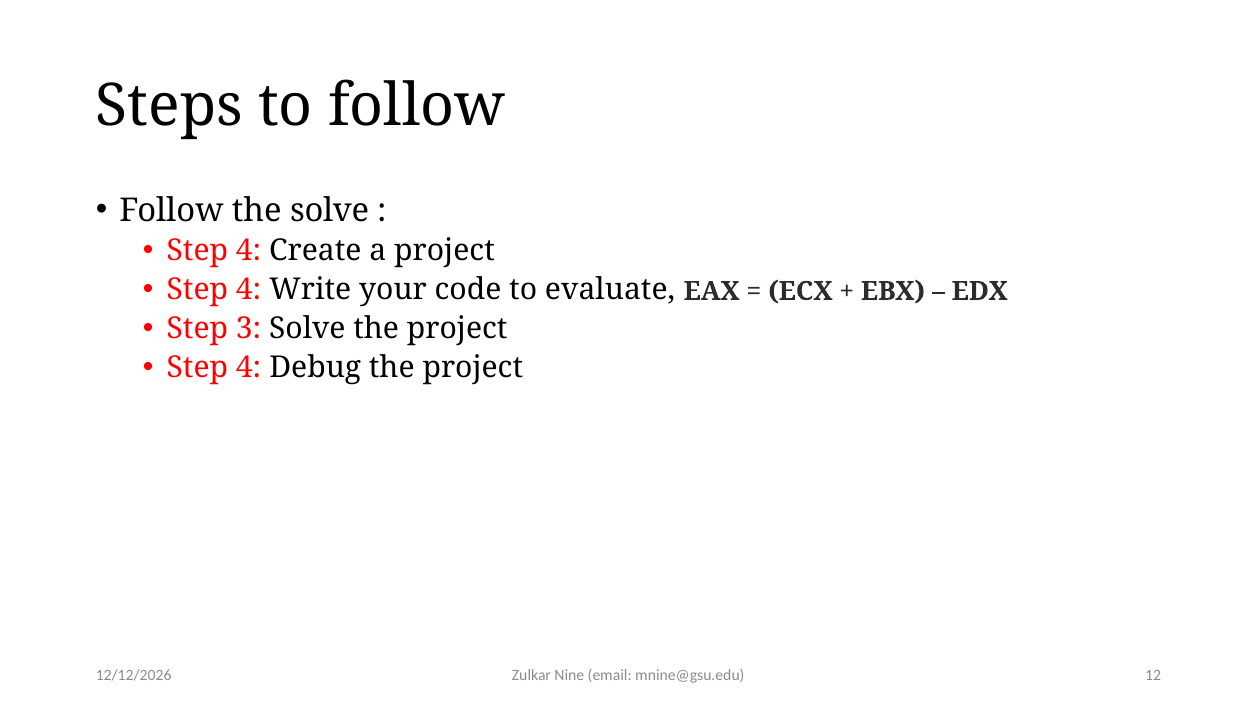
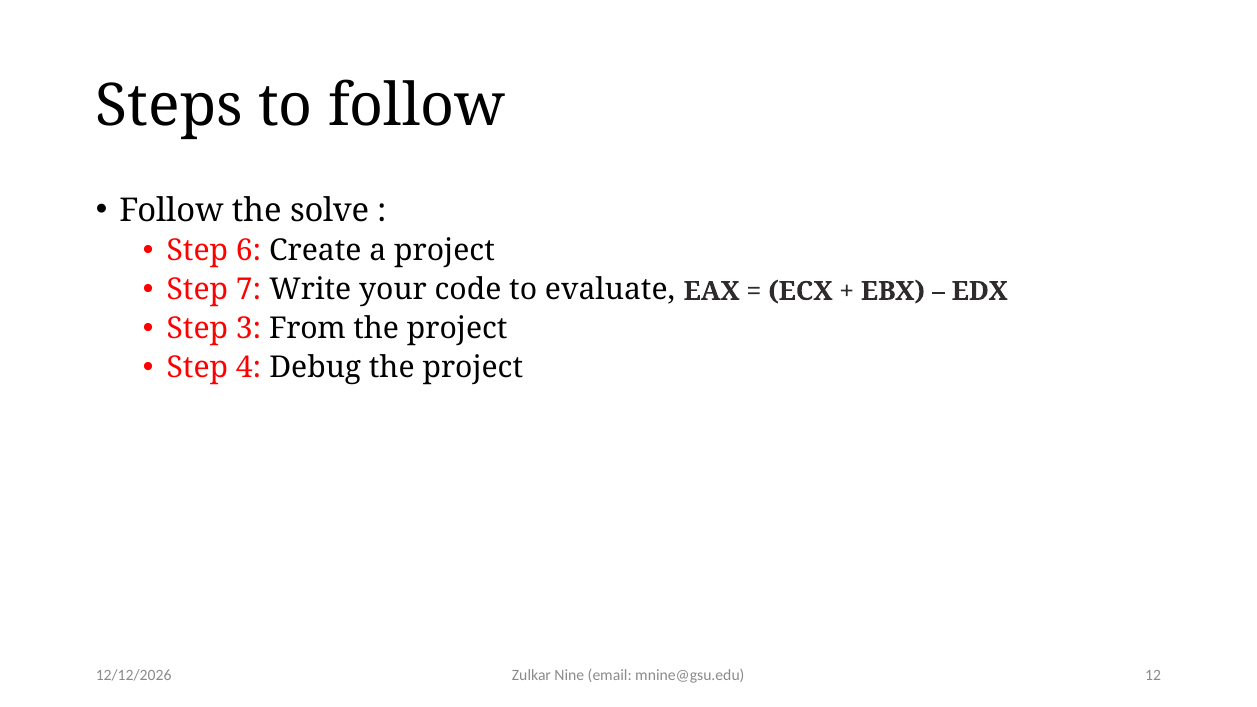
4 at (249, 251): 4 -> 6
4 at (249, 290): 4 -> 7
3 Solve: Solve -> From
